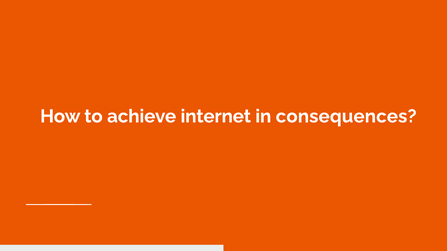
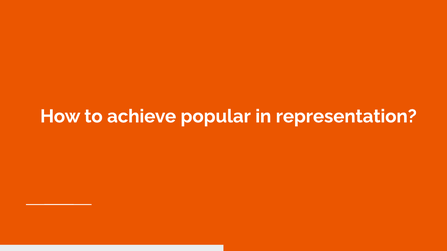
internet: internet -> popular
consequences: consequences -> representation
